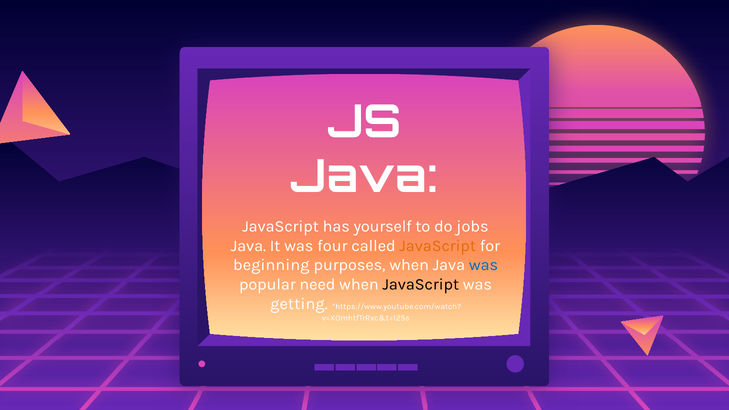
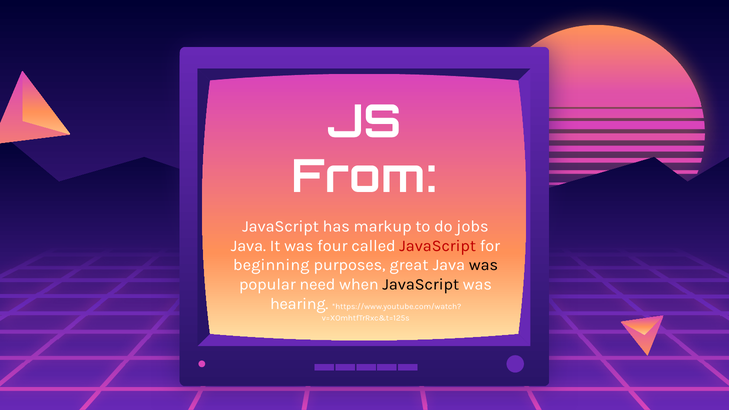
Java at (364, 177): Java -> From
yourself: yourself -> markup
JavaScript at (438, 246) colour: orange -> red
purposes when: when -> great
was at (483, 265) colour: blue -> black
getting: getting -> hearing
